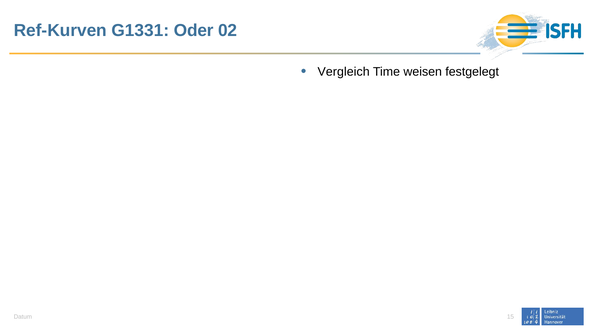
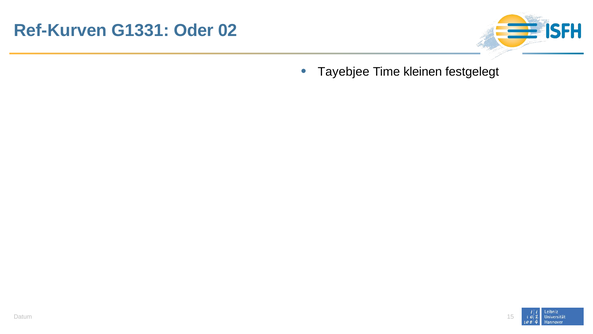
Vergleich: Vergleich -> Tayebjee
weisen: weisen -> kleinen
